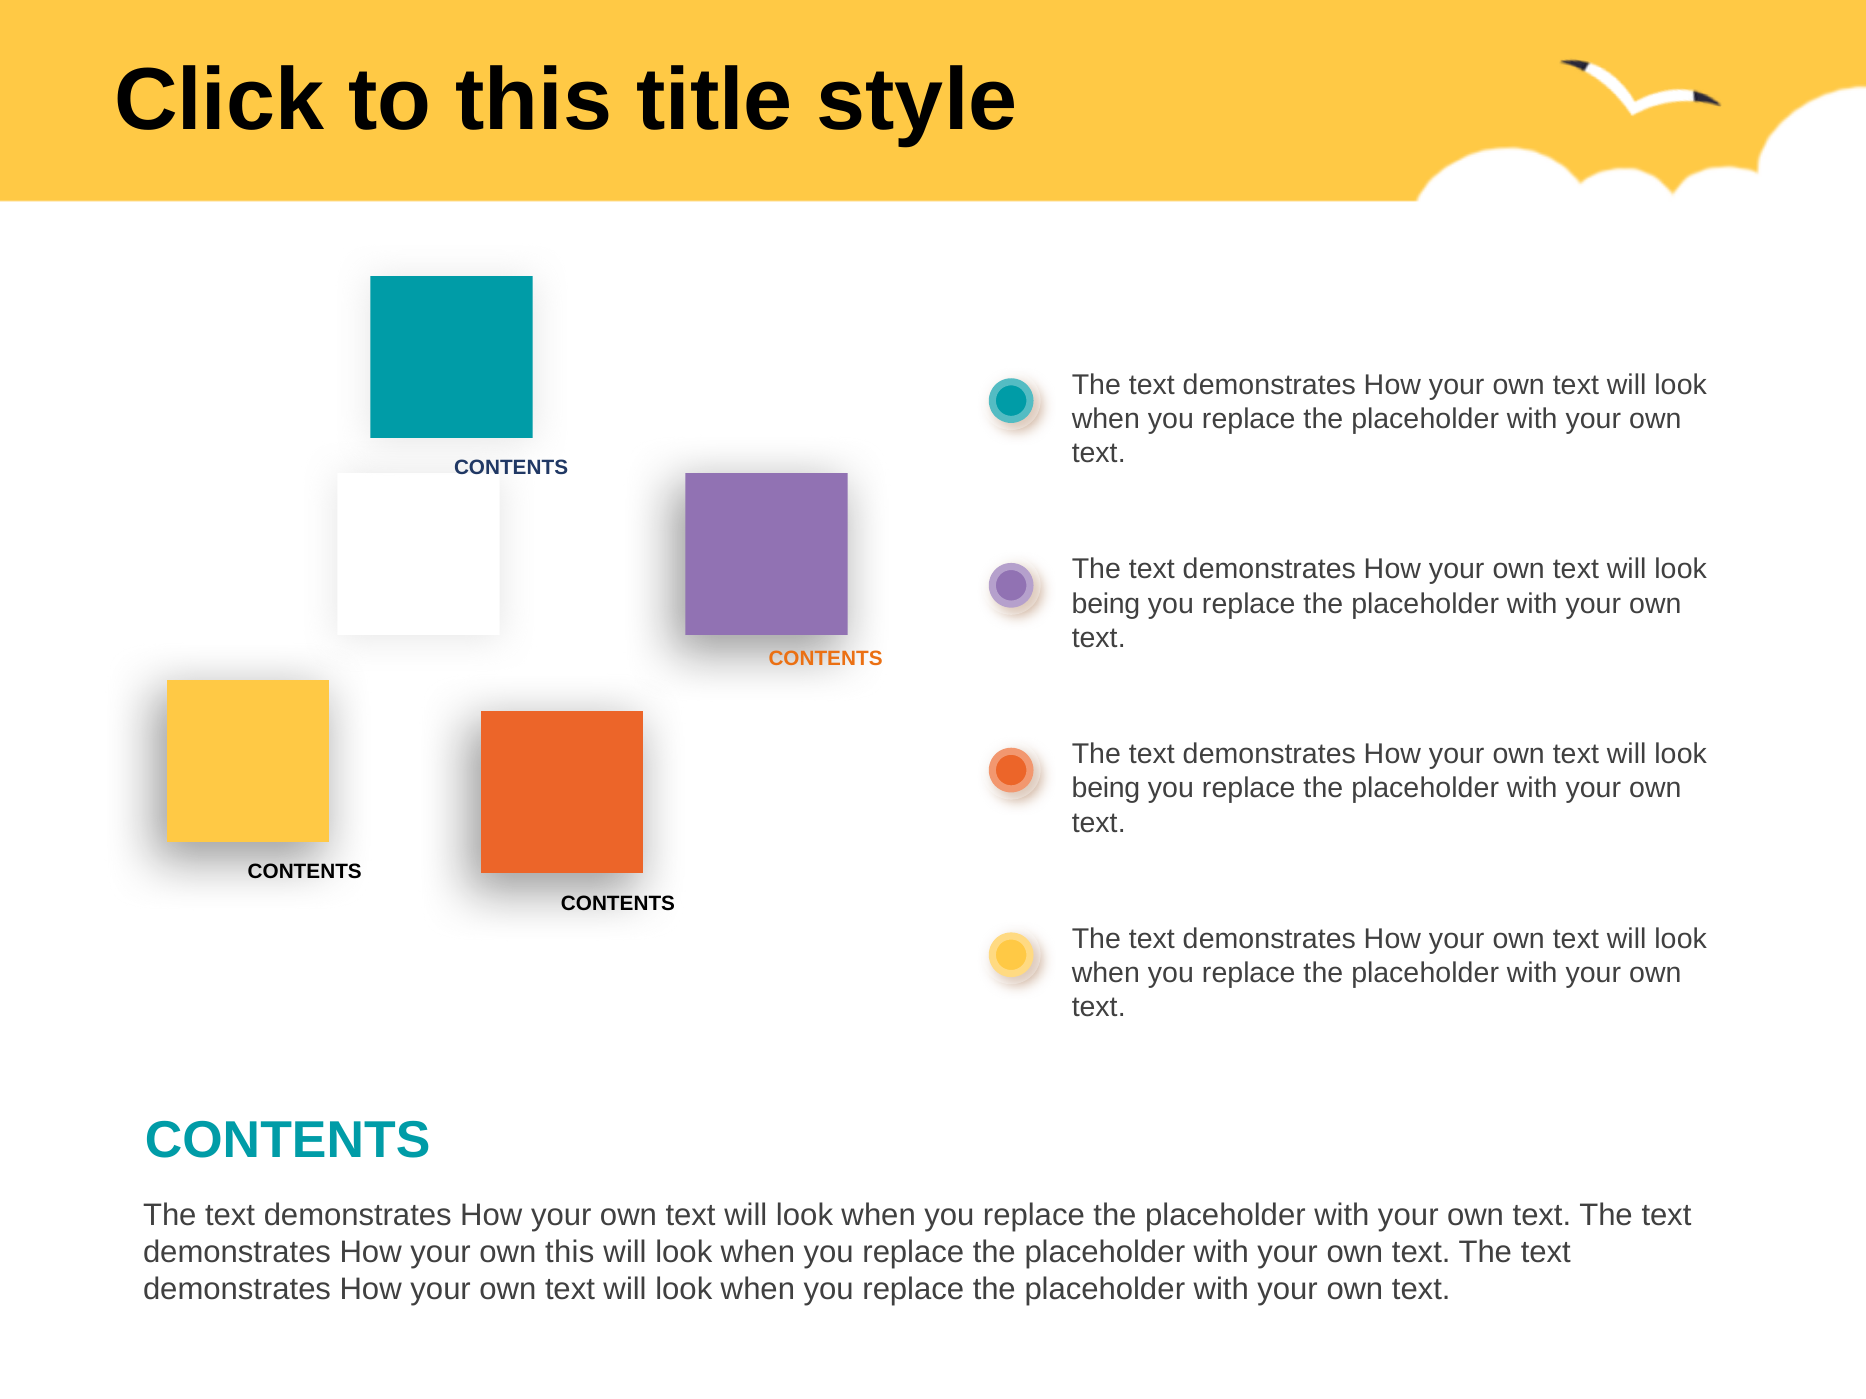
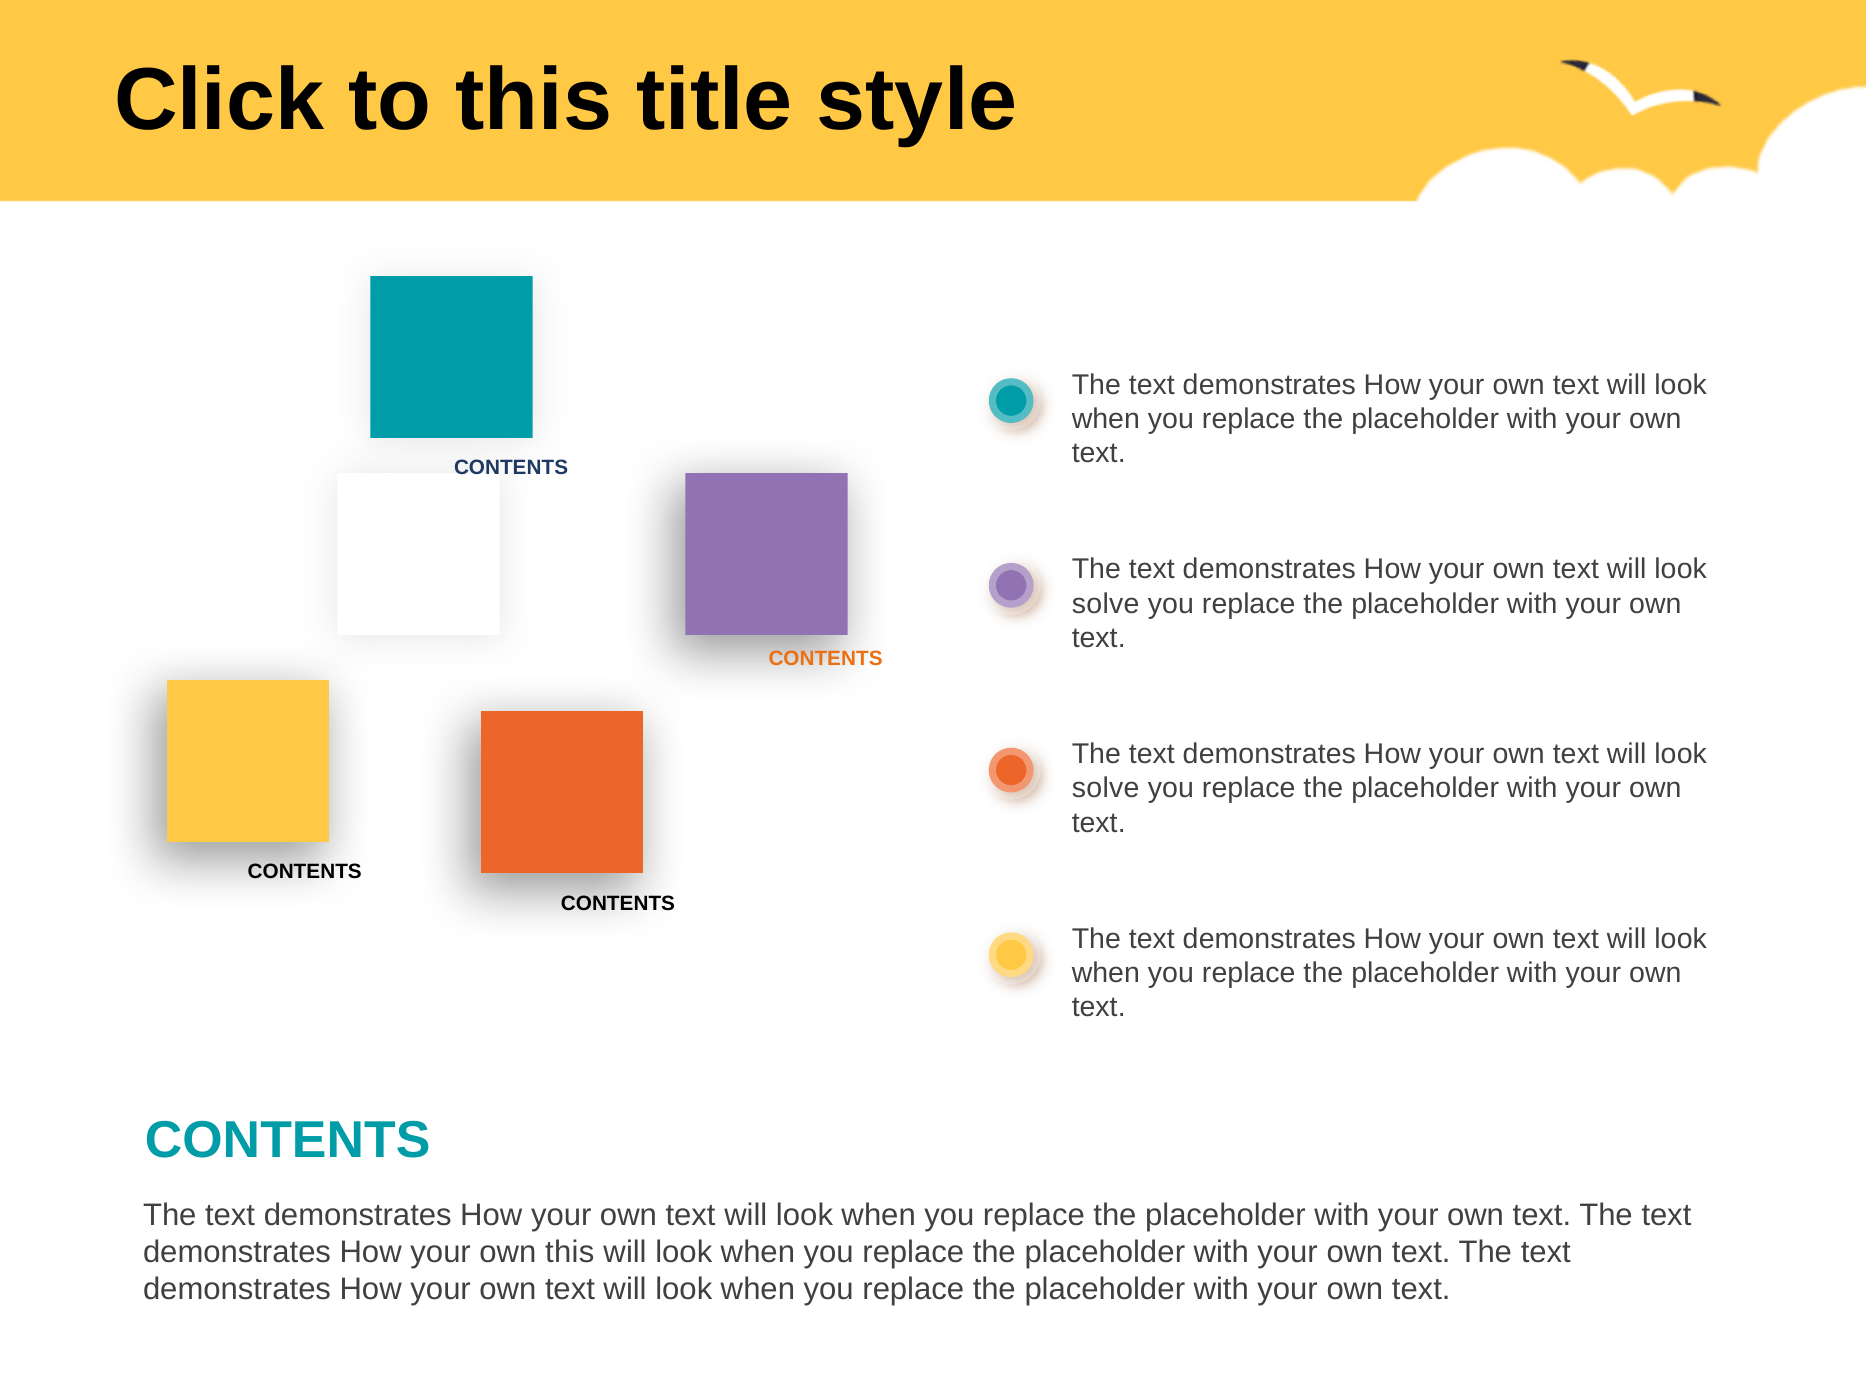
being at (1106, 604): being -> solve
being at (1106, 789): being -> solve
